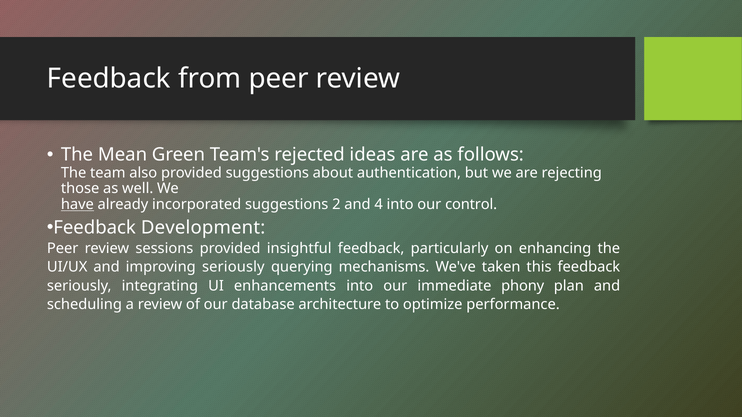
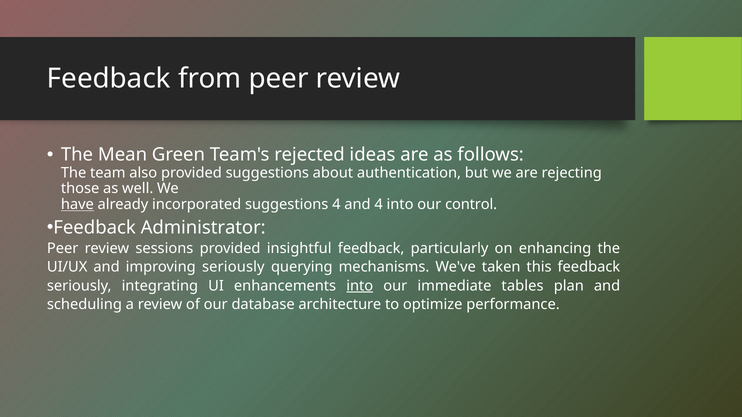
suggestions 2: 2 -> 4
Development: Development -> Administrator
into at (360, 286) underline: none -> present
phony: phony -> tables
